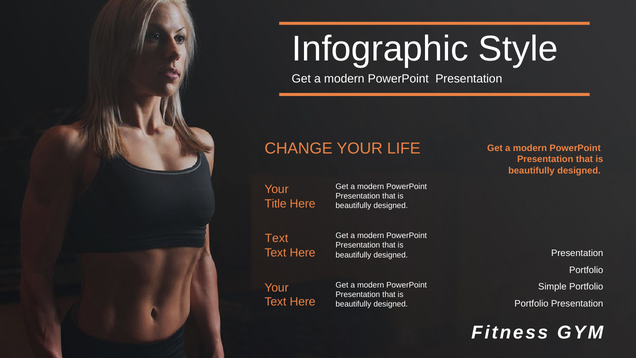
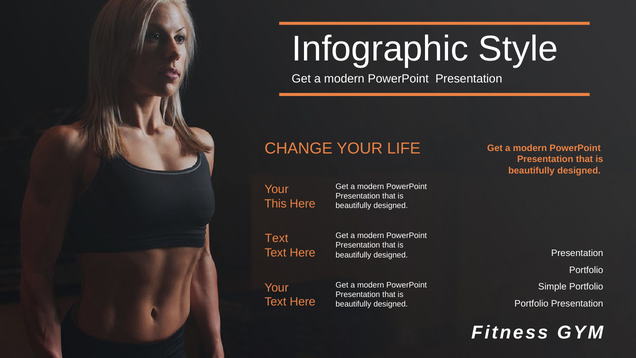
Title: Title -> This
